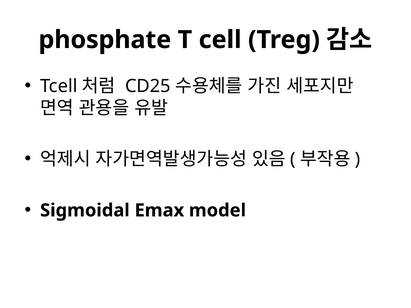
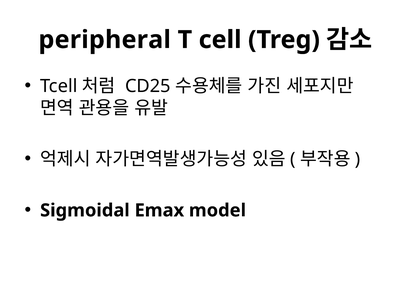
phosphate: phosphate -> peripheral
